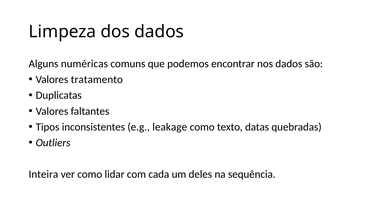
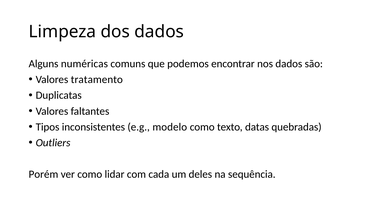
leakage: leakage -> modelo
Inteira: Inteira -> Porém
